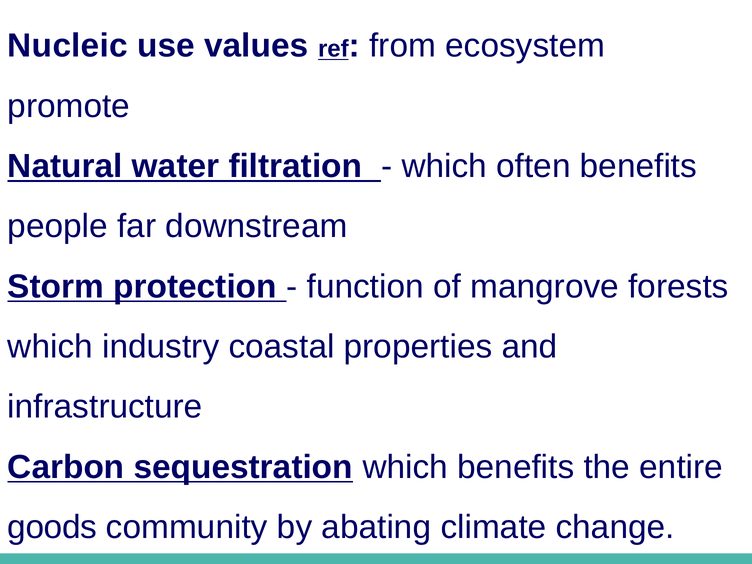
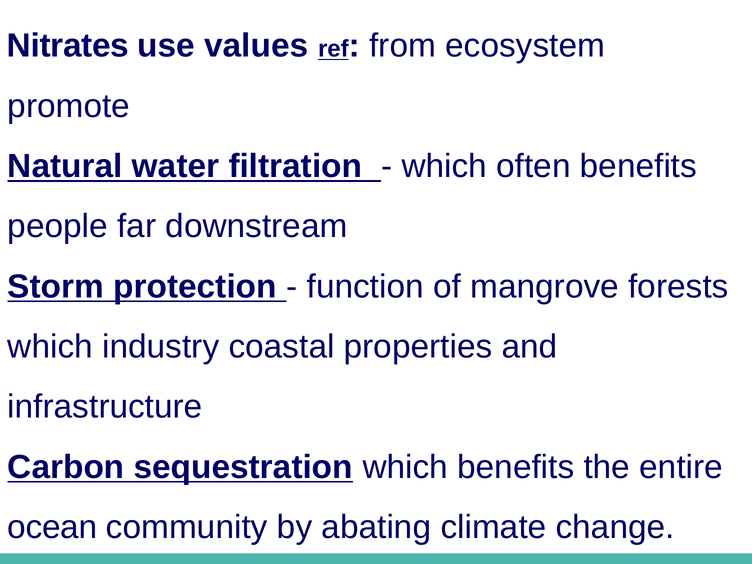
Nucleic: Nucleic -> Nitrates
goods: goods -> ocean
